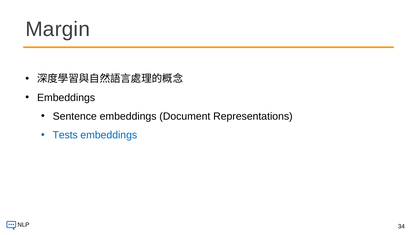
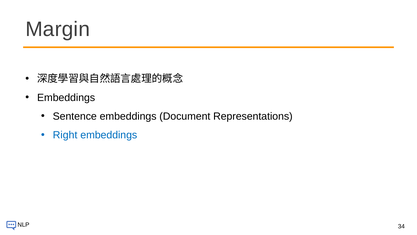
Tests: Tests -> Right
